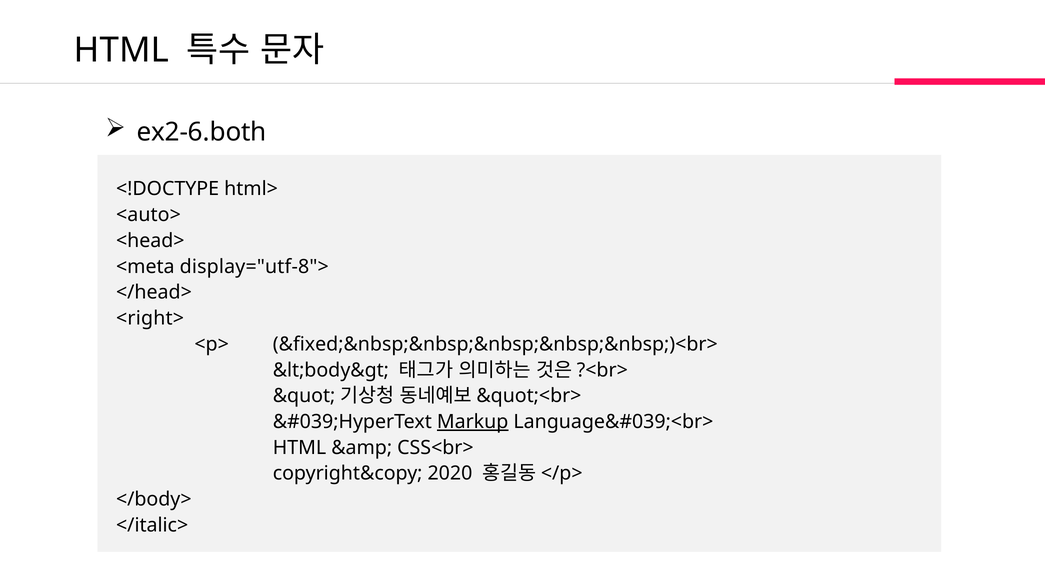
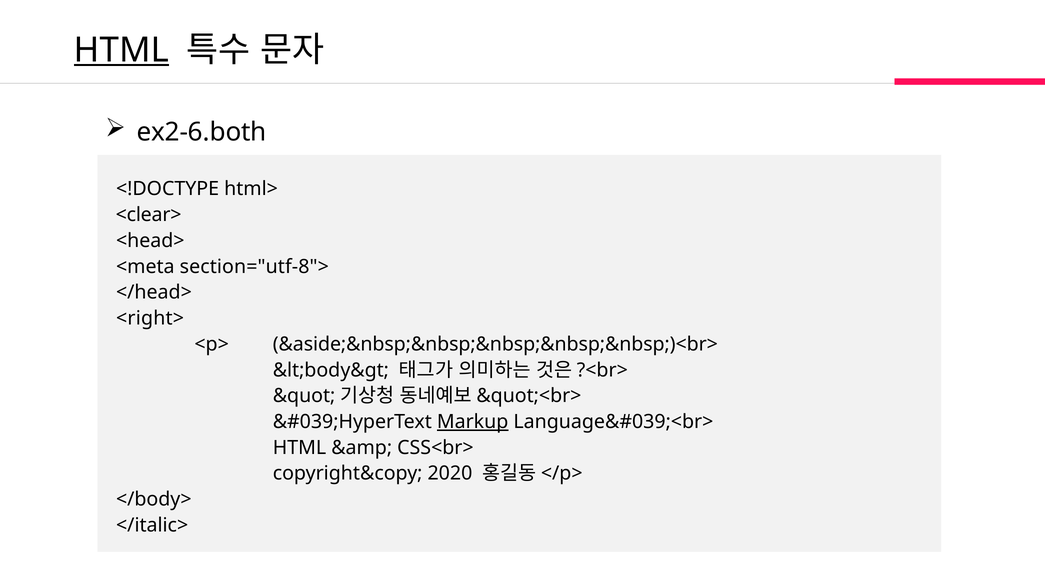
HTML at (121, 50) underline: none -> present
<auto>: <auto> -> <clear>
display="utf-8">: display="utf-8"> -> section="utf-8">
&fixed;&nbsp;&nbsp;&nbsp;&nbsp;&nbsp;)<br>: &fixed;&nbsp;&nbsp;&nbsp;&nbsp;&nbsp;)<br> -> &aside;&nbsp;&nbsp;&nbsp;&nbsp;&nbsp;)<br>
